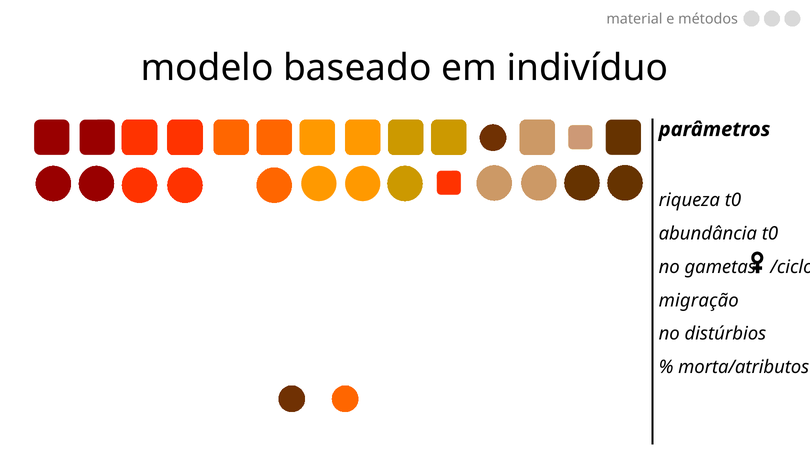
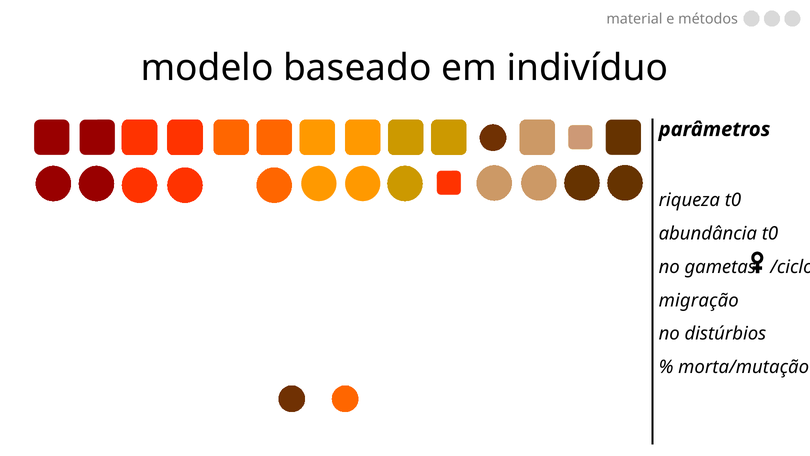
morta/atributos: morta/atributos -> morta/mutação
